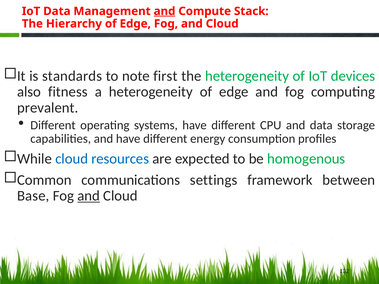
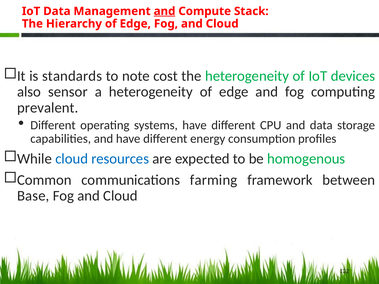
first: first -> cost
fitness: fitness -> sensor
settings: settings -> farming
and at (89, 196) underline: present -> none
